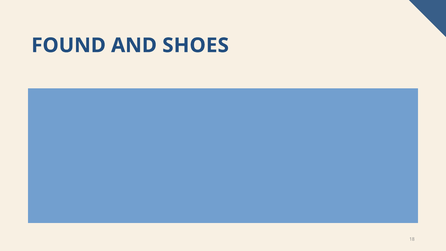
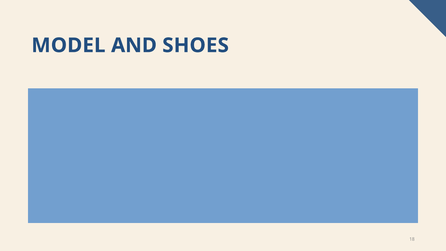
FOUND: FOUND -> MODEL
